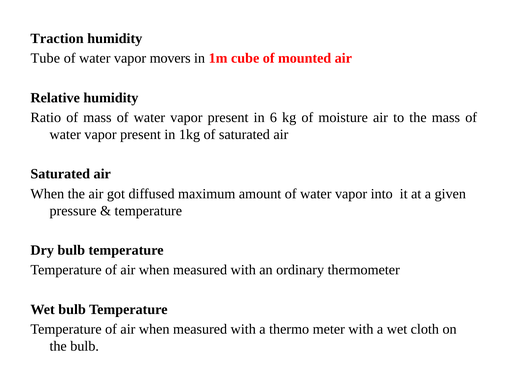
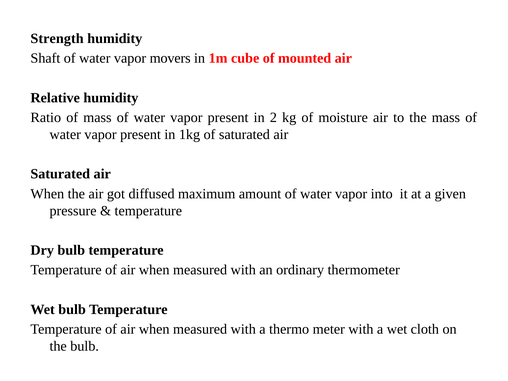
Traction: Traction -> Strength
Tube: Tube -> Shaft
6: 6 -> 2
